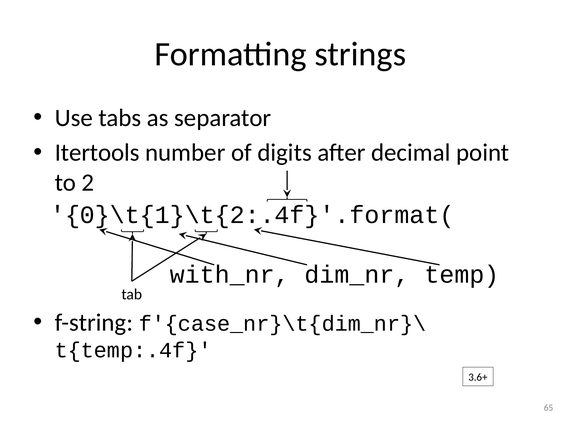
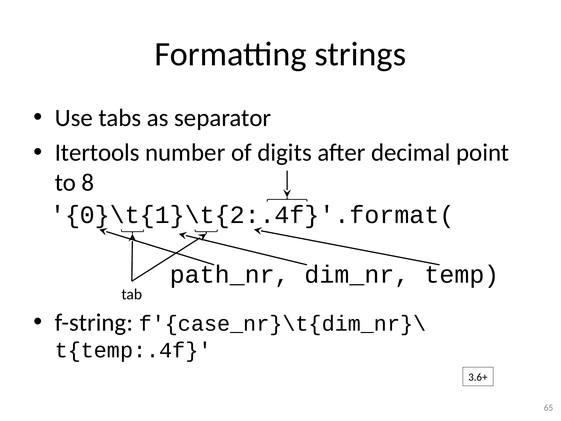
2: 2 -> 8
with_nr: with_nr -> path_nr
